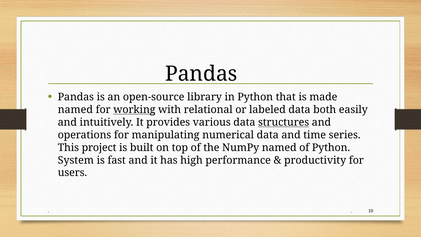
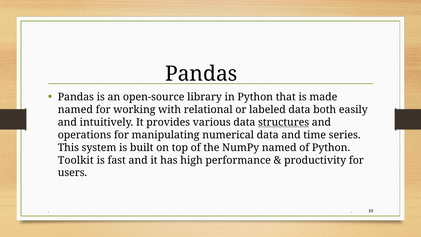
working underline: present -> none
project: project -> system
System: System -> Toolkit
